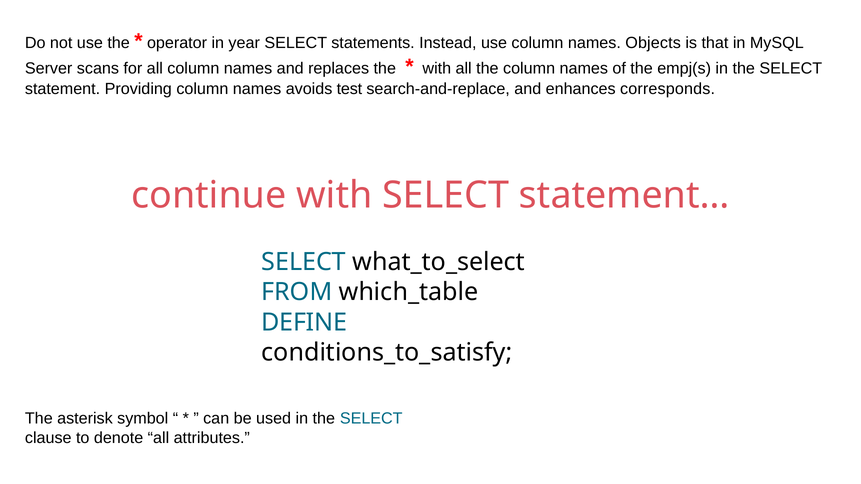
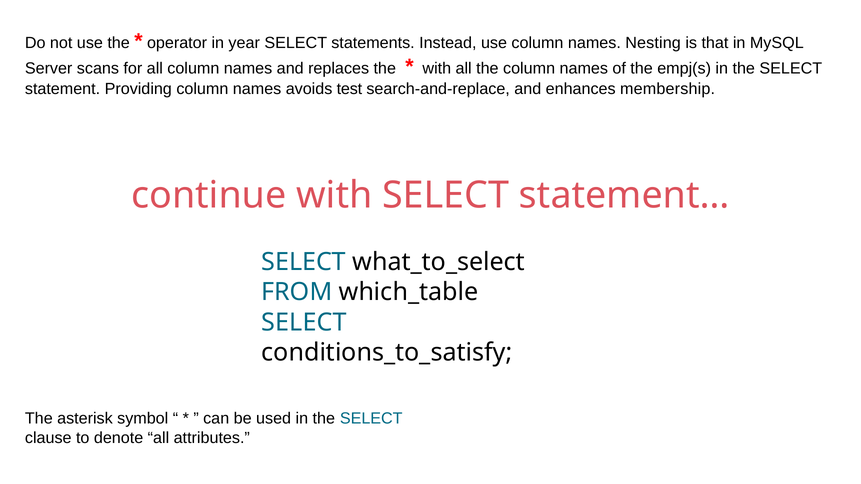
Objects: Objects -> Nesting
corresponds: corresponds -> membership
DEFINE at (304, 322): DEFINE -> SELECT
